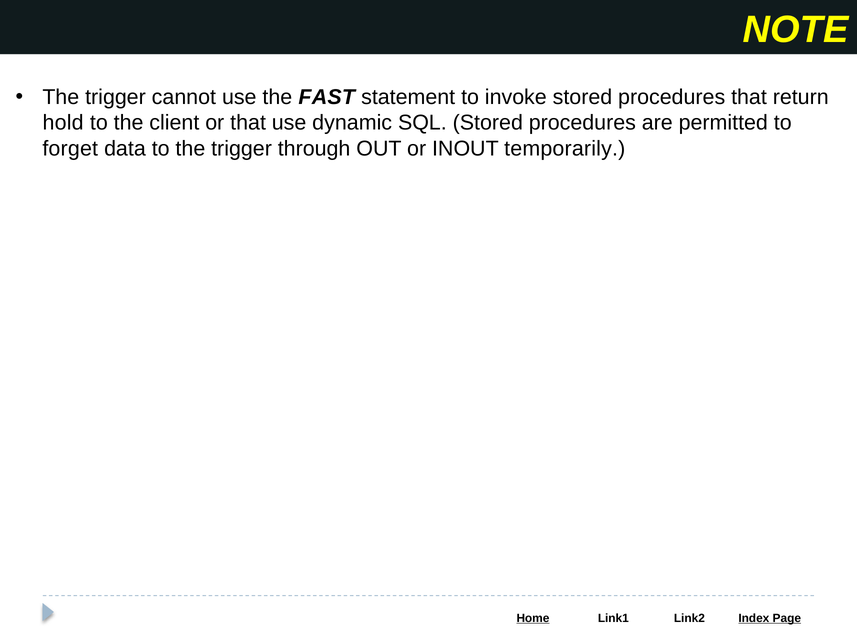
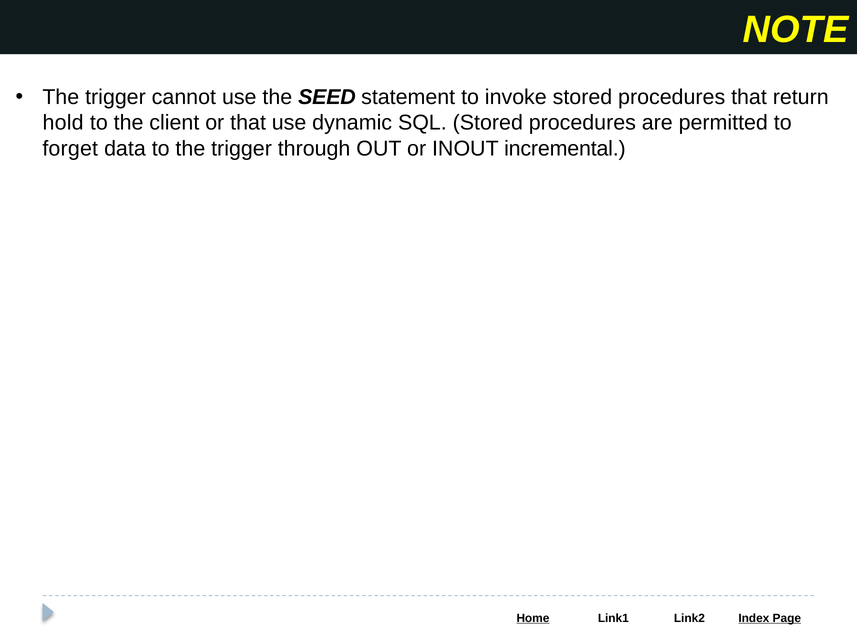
FAST: FAST -> SEED
temporarily: temporarily -> incremental
